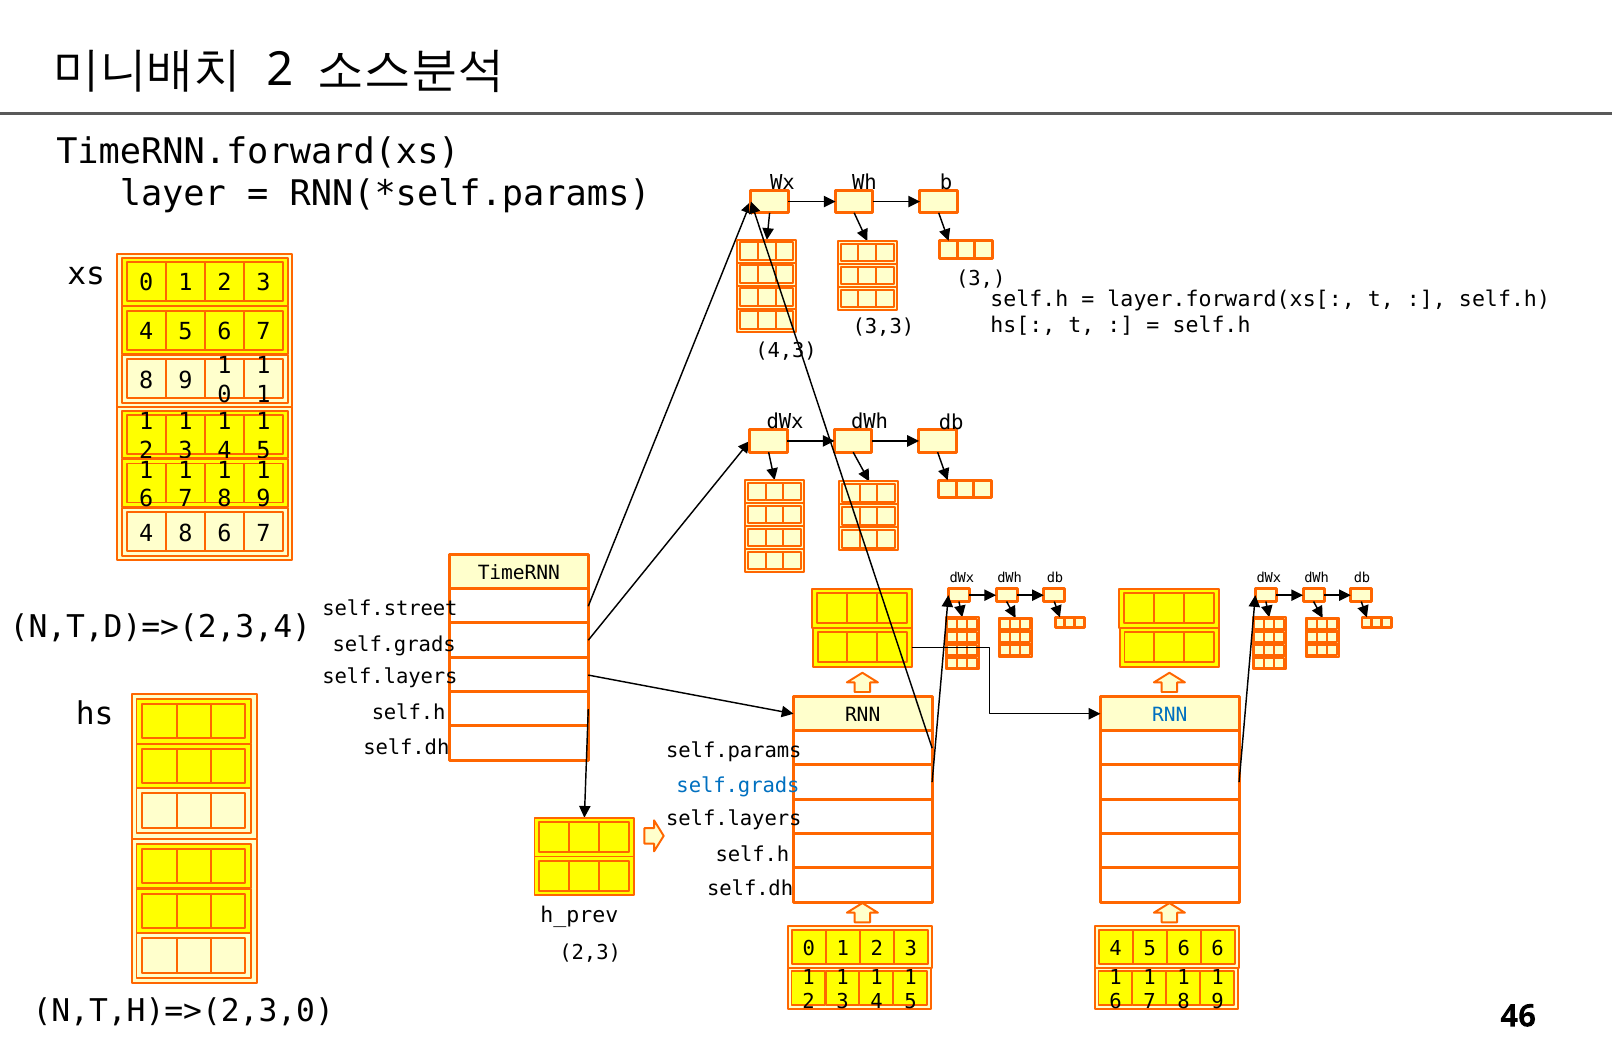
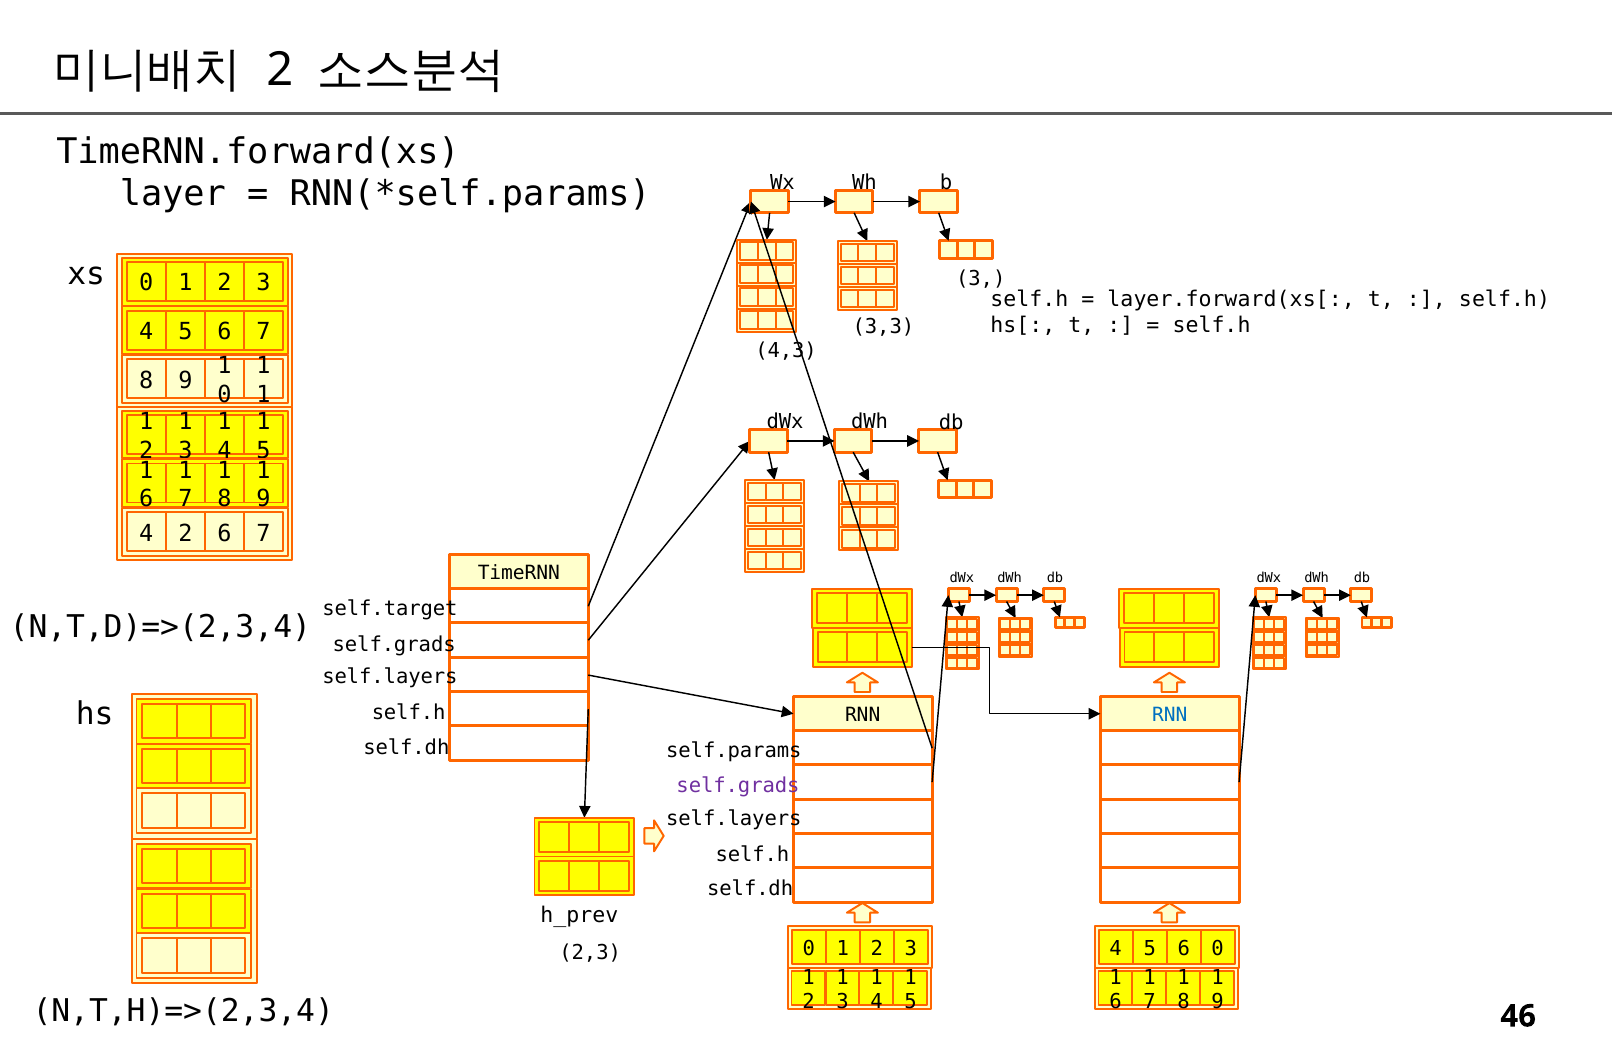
4 8: 8 -> 2
self.street: self.street -> self.target
self.grads at (738, 786) colour: blue -> purple
6 6: 6 -> 0
N,T,H)=>(2,3,0: N,T,H)=>(2,3,0 -> N,T,H)=>(2,3,4
